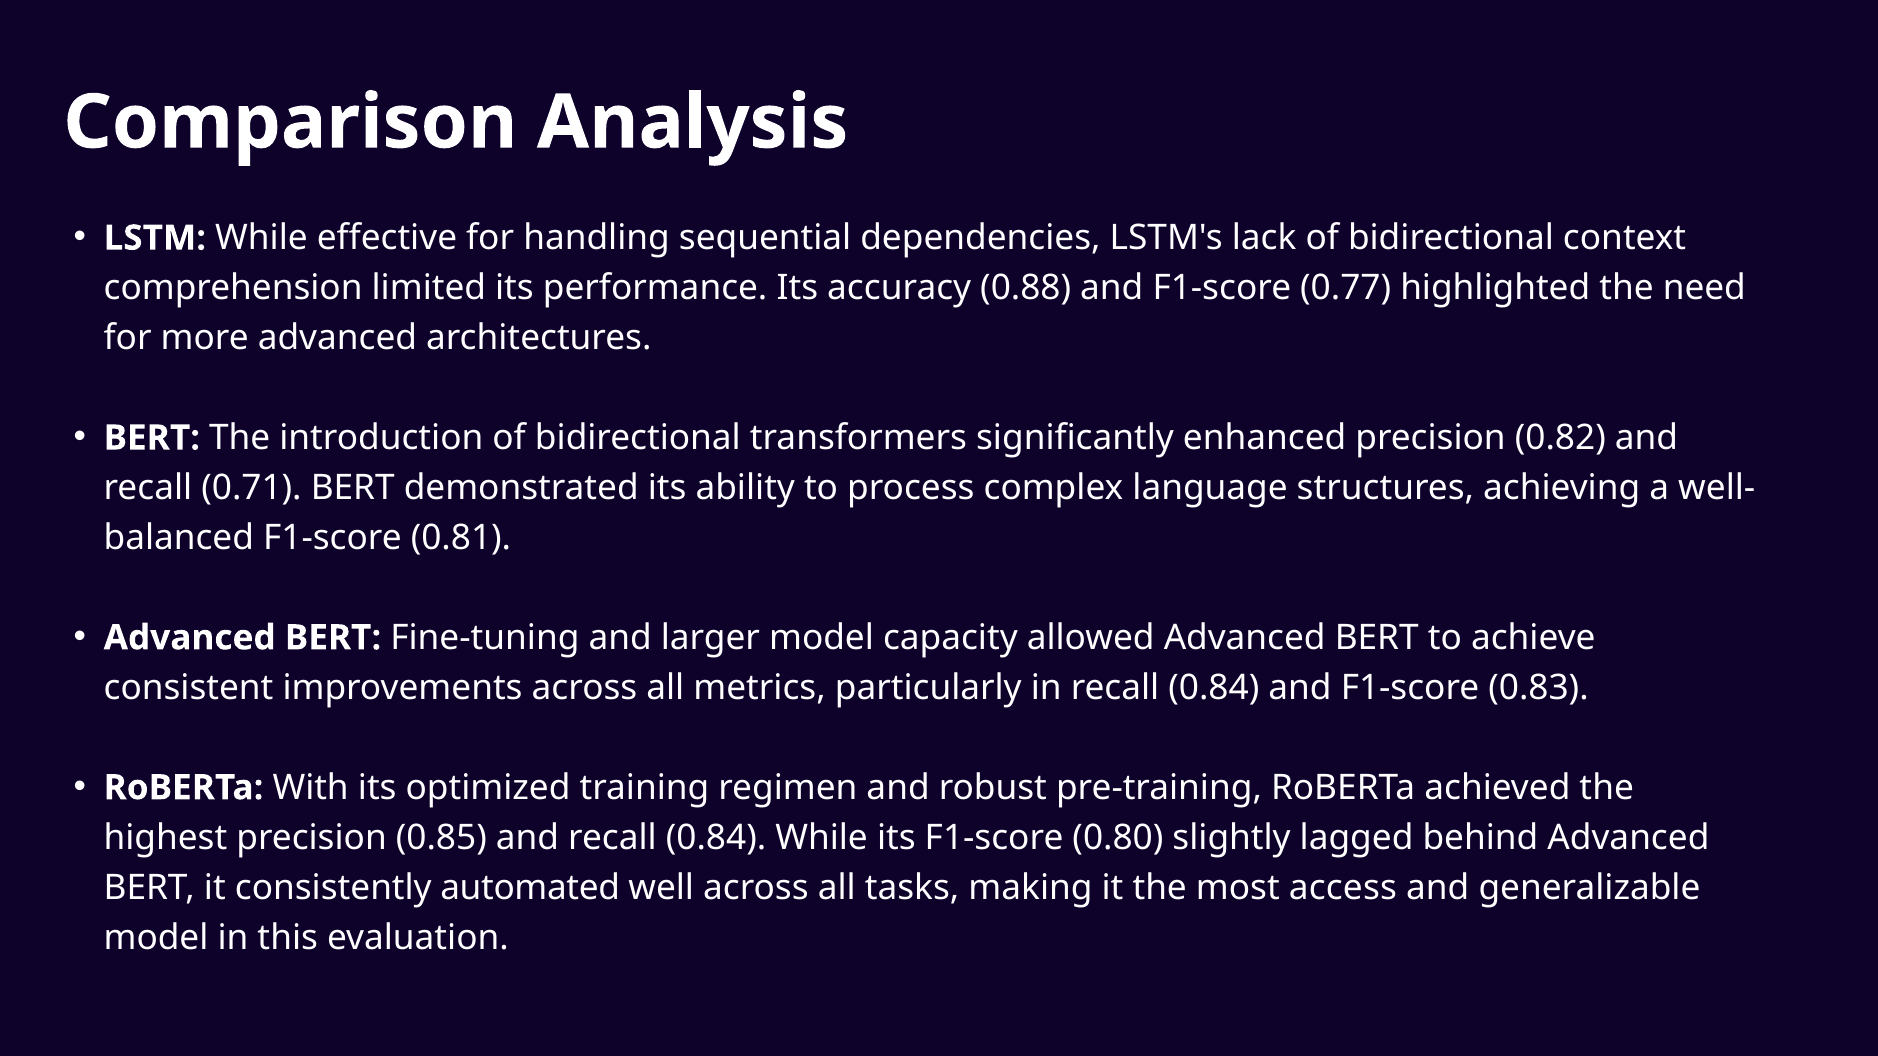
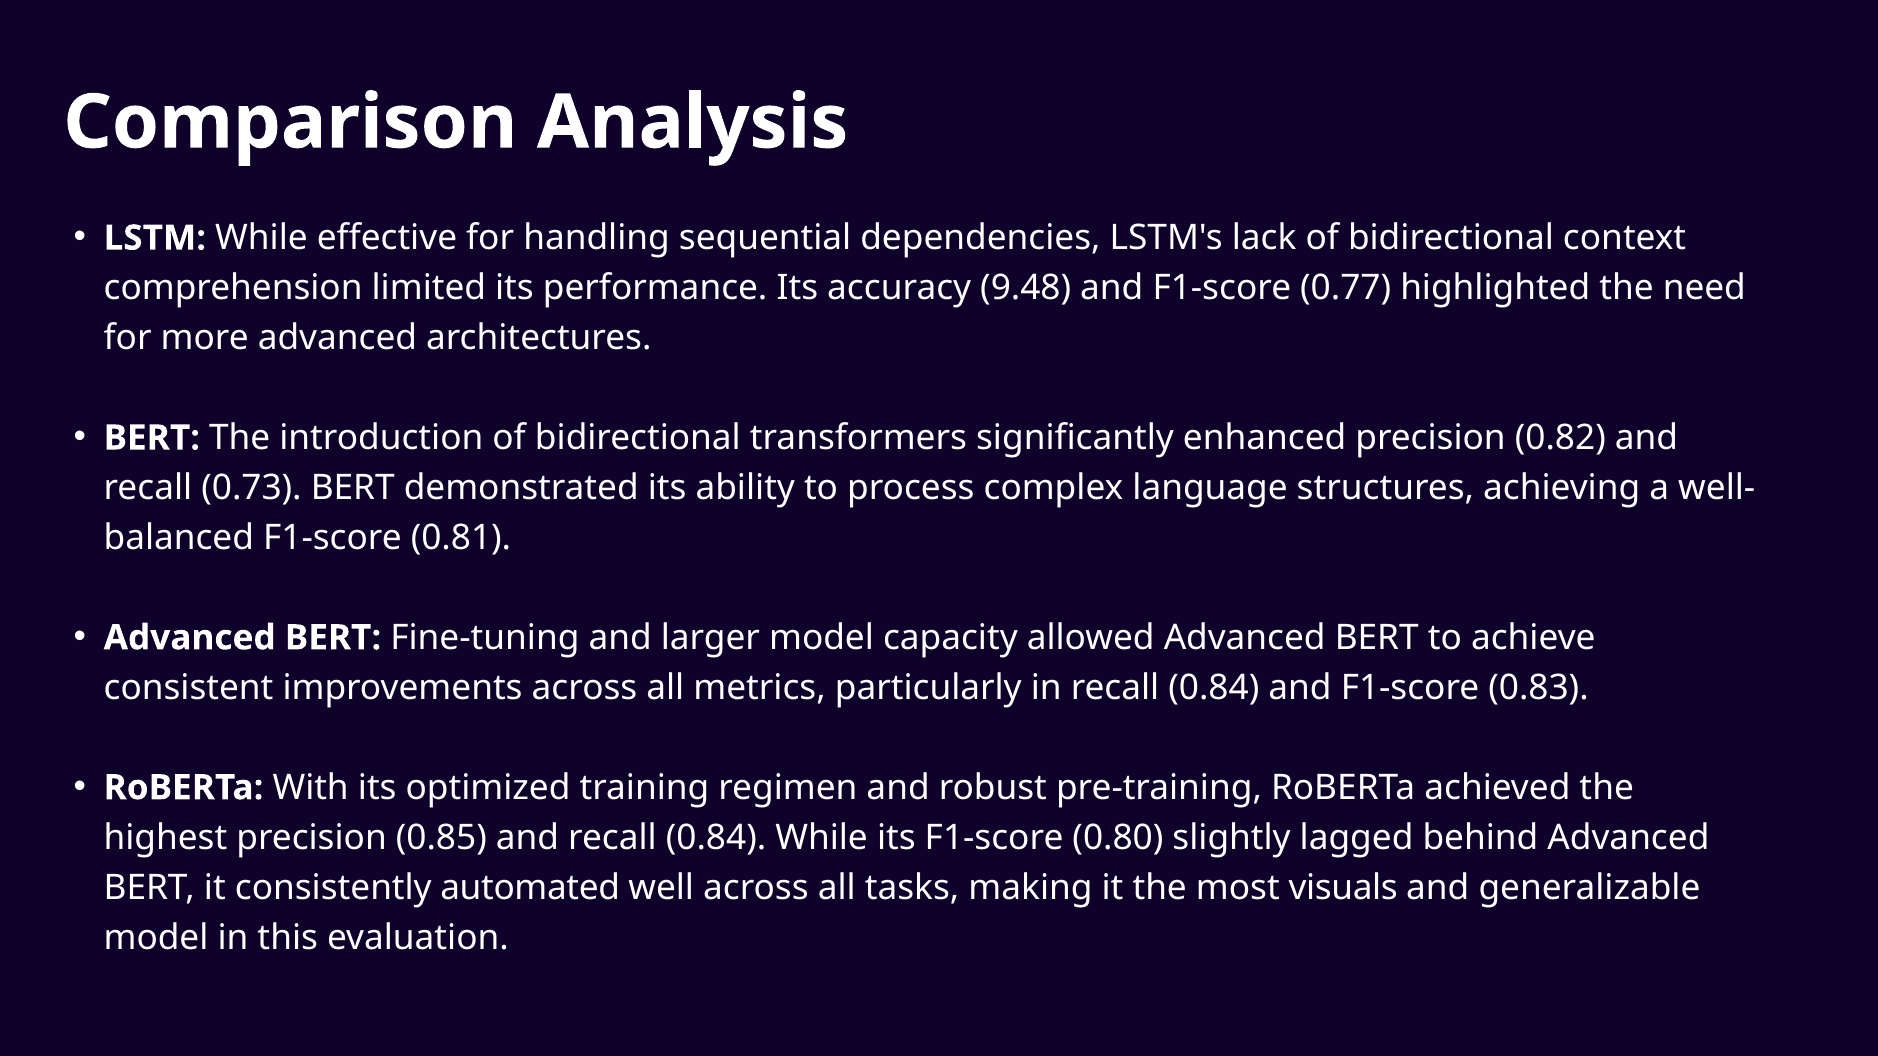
0.88: 0.88 -> 9.48
0.71: 0.71 -> 0.73
access: access -> visuals
